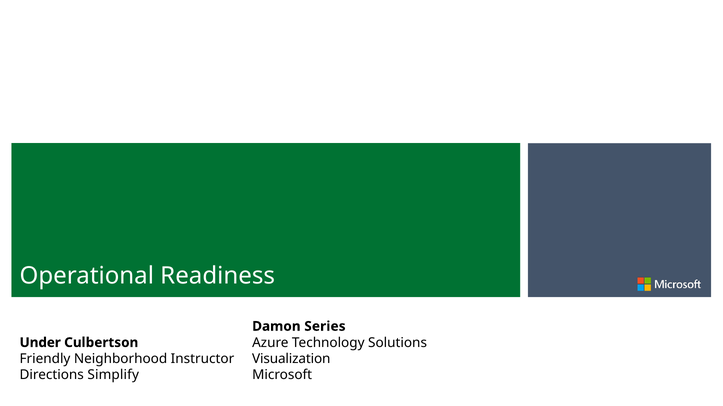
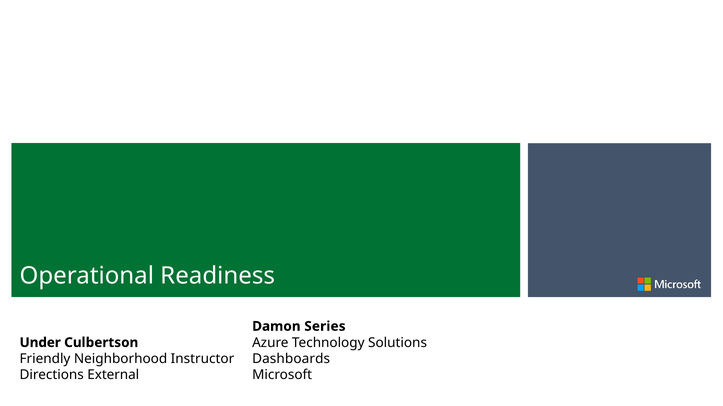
Visualization: Visualization -> Dashboards
Simplify: Simplify -> External
